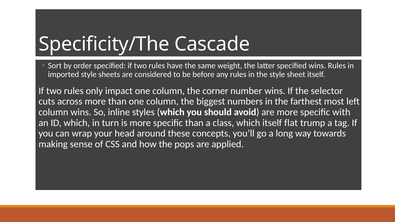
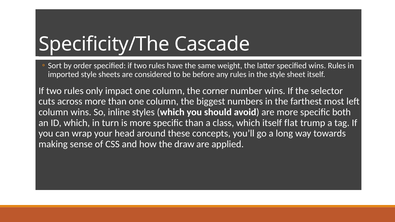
with: with -> both
pops: pops -> draw
